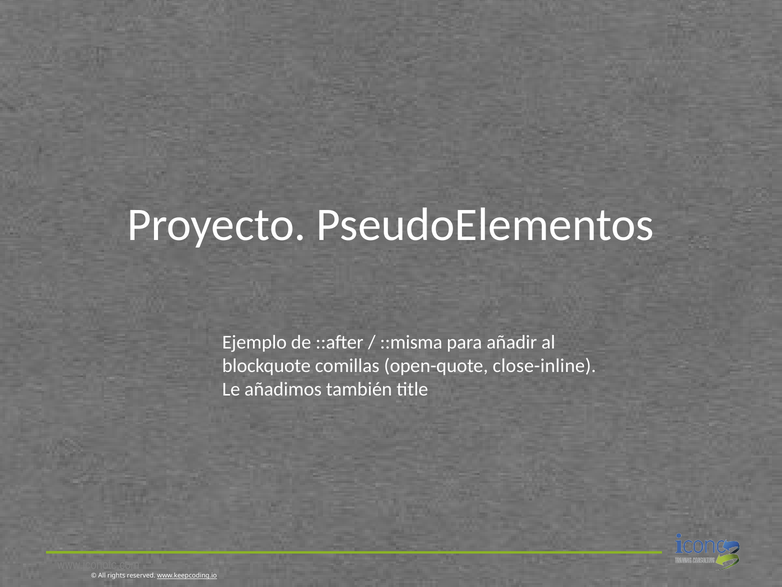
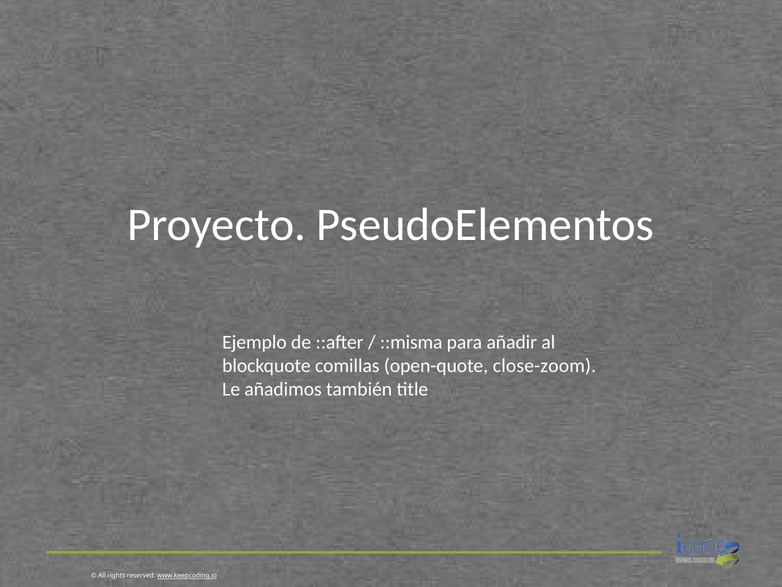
close-inline: close-inline -> close-zoom
